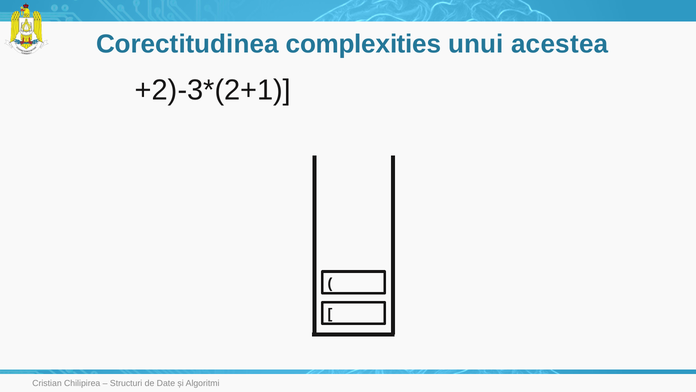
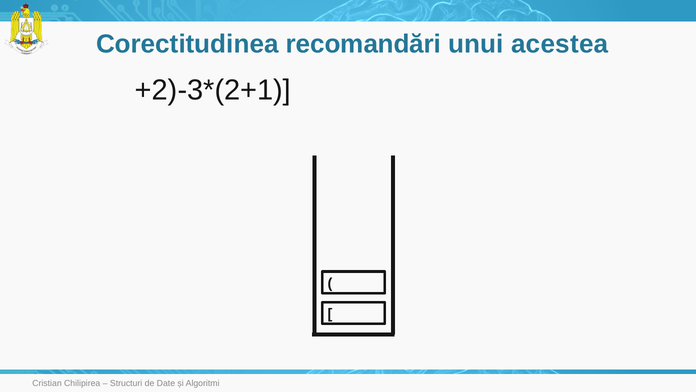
complexities: complexities -> recomandări
